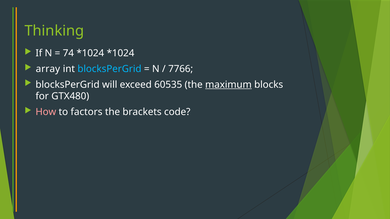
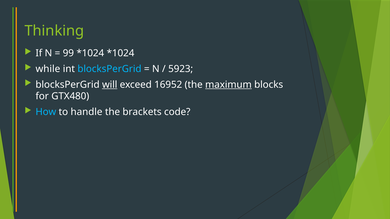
74: 74 -> 99
array: array -> while
7766: 7766 -> 5923
will underline: none -> present
60535: 60535 -> 16952
How colour: pink -> light blue
factors: factors -> handle
